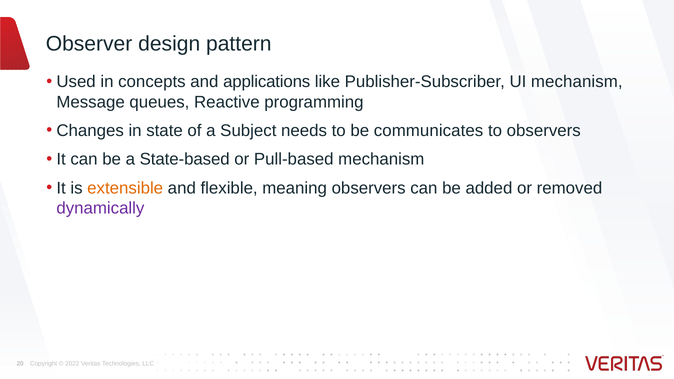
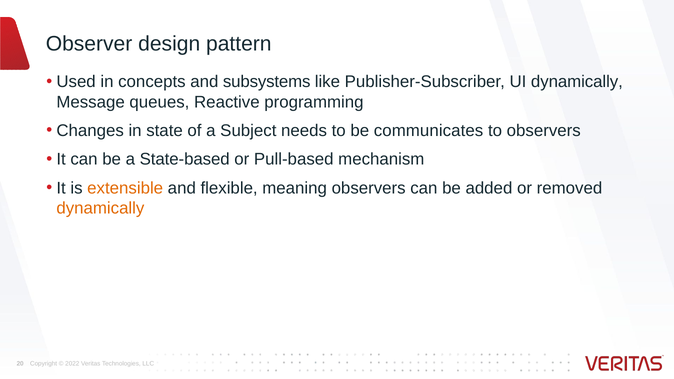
applications: applications -> subsystems
UI mechanism: mechanism -> dynamically
dynamically at (100, 208) colour: purple -> orange
